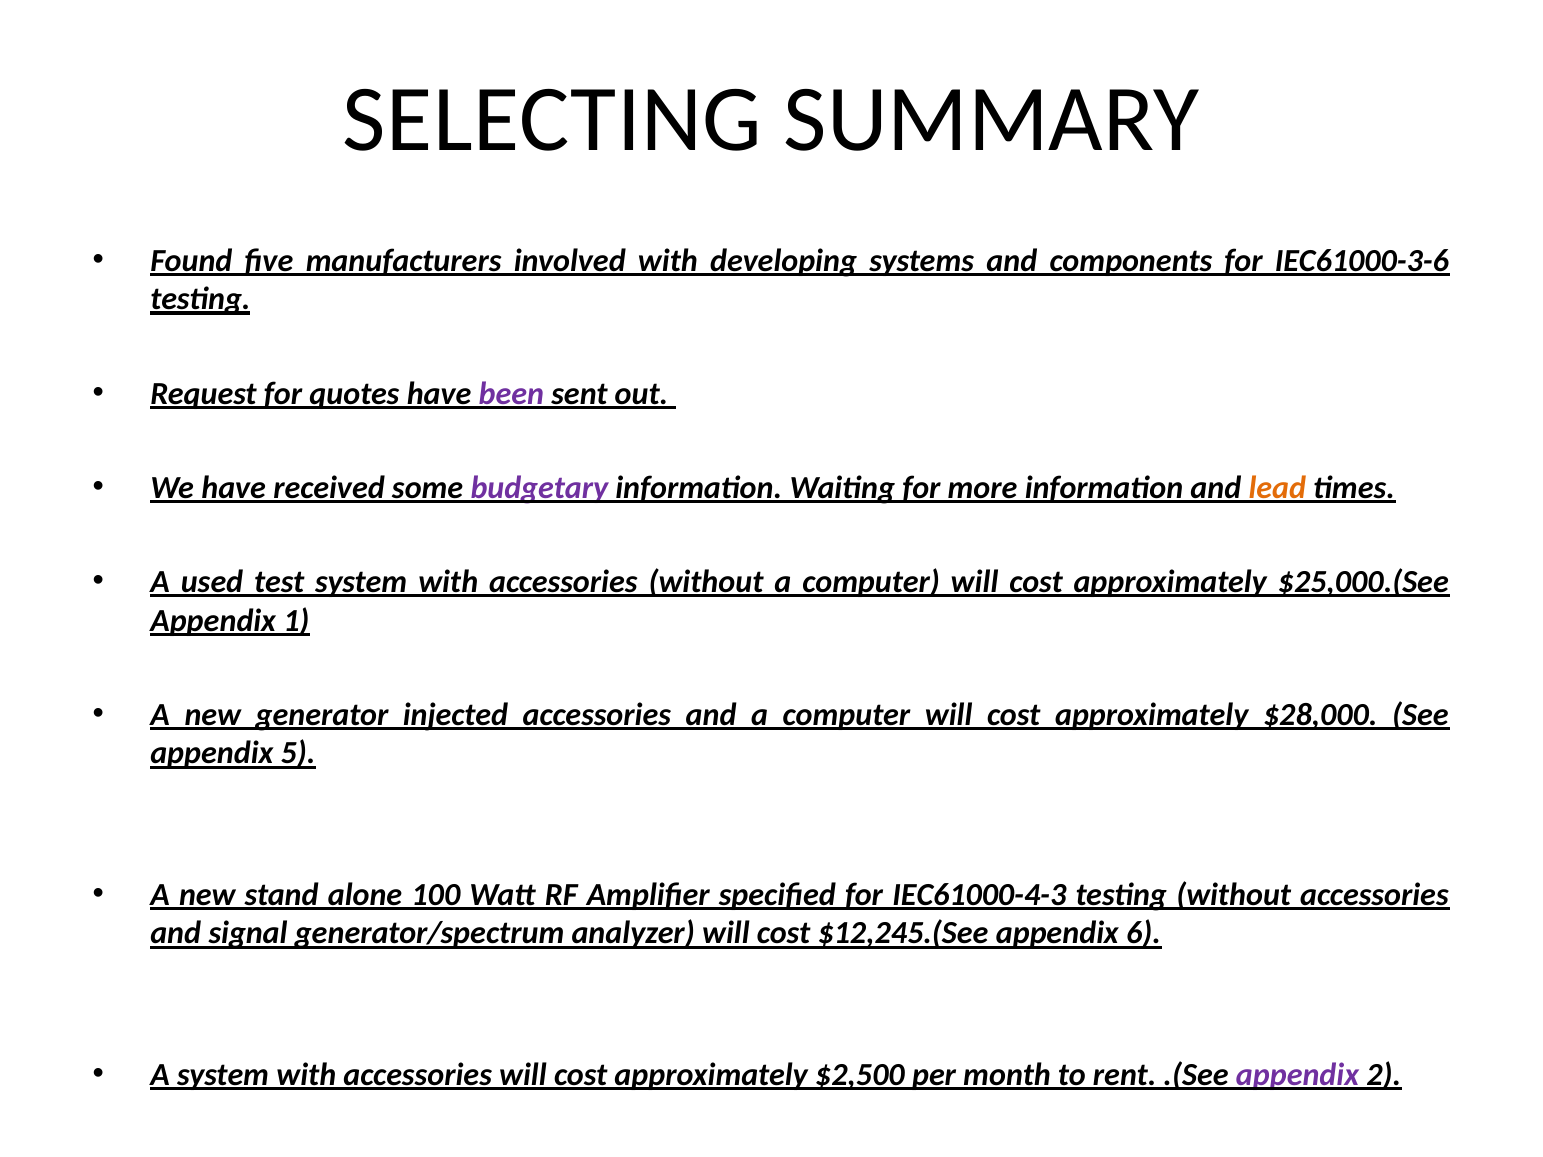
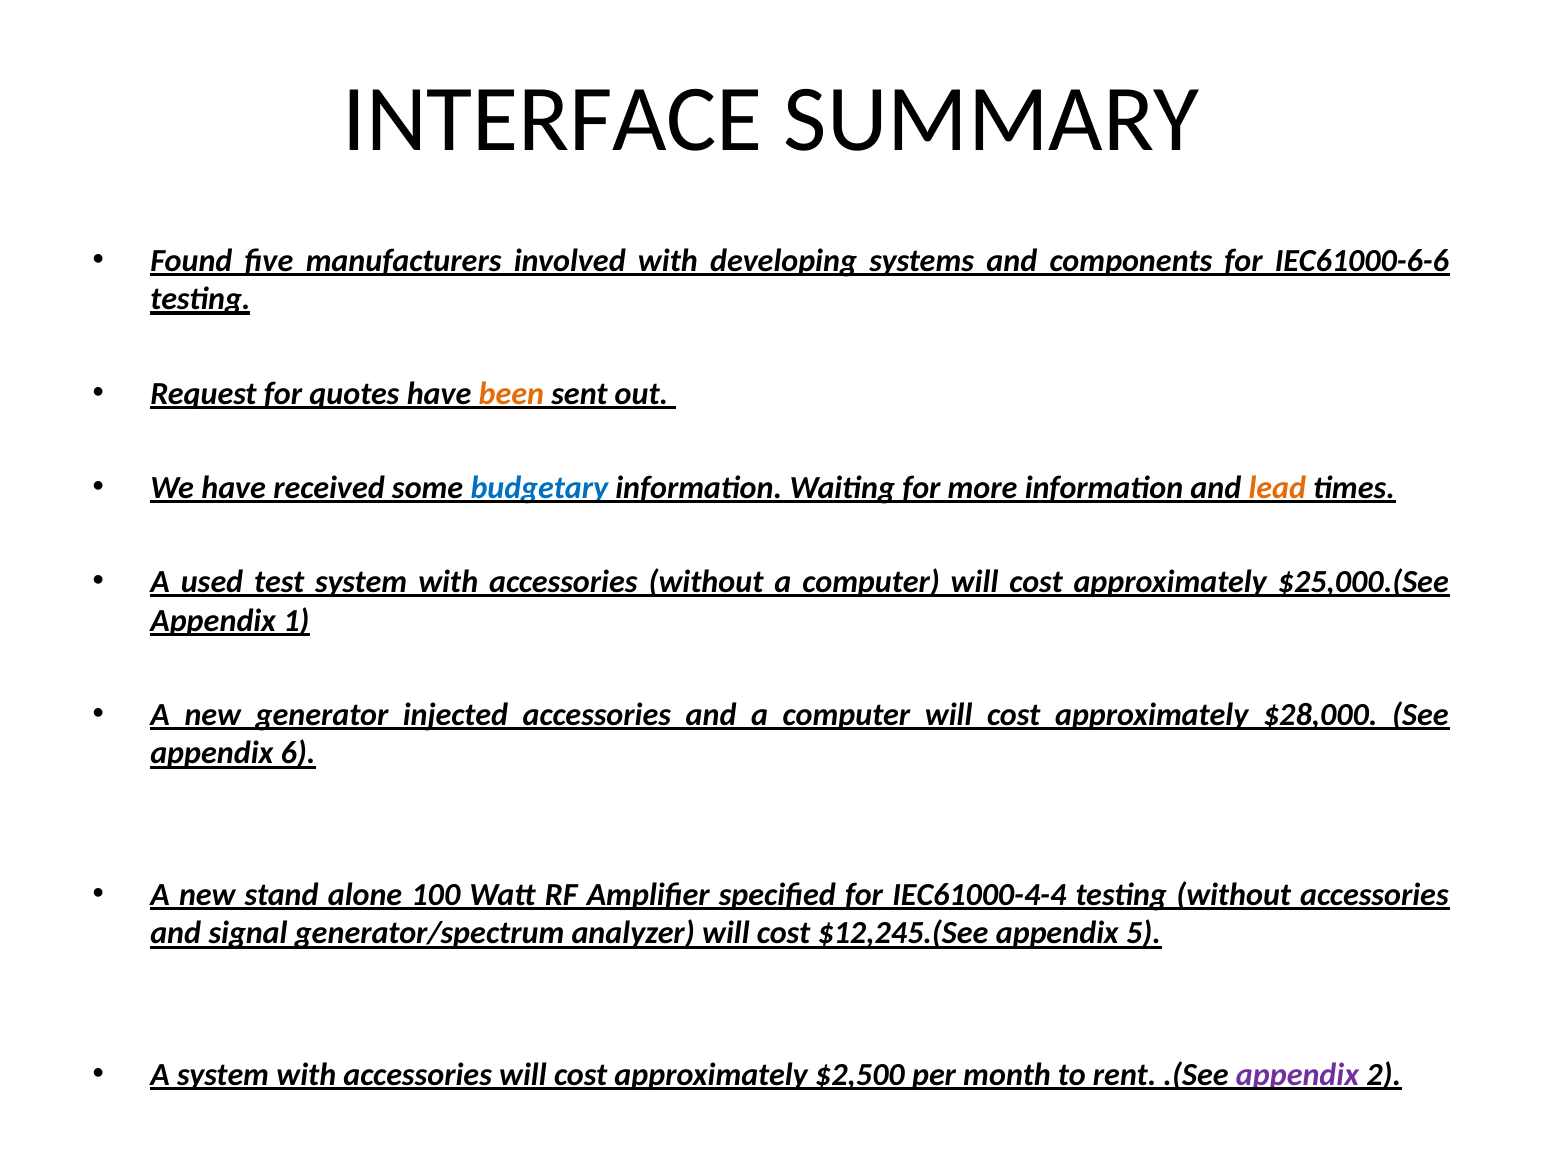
SELECTING: SELECTING -> INTERFACE
IEC61000-3-6: IEC61000-3-6 -> IEC61000-6-6
been colour: purple -> orange
budgetary colour: purple -> blue
5: 5 -> 6
IEC61000-4-3: IEC61000-4-3 -> IEC61000-4-4
6: 6 -> 5
